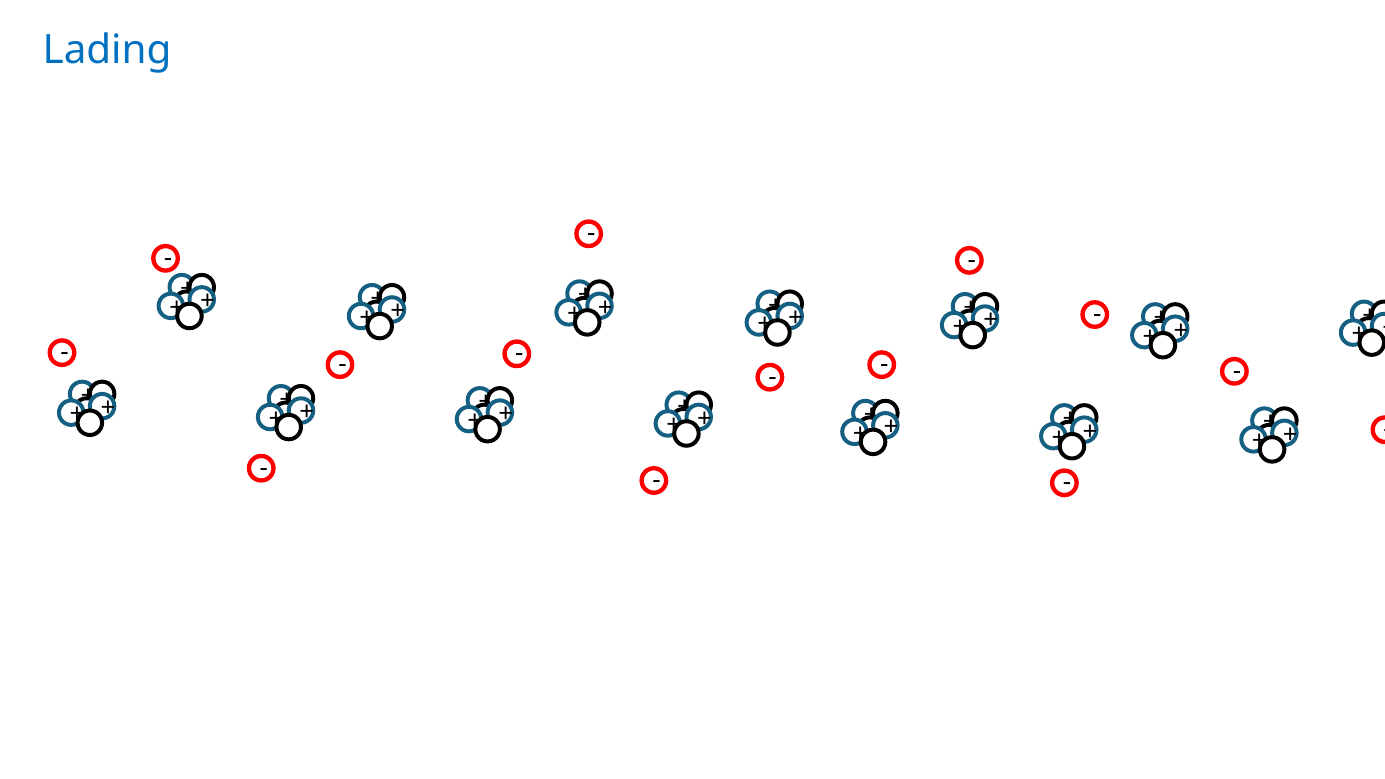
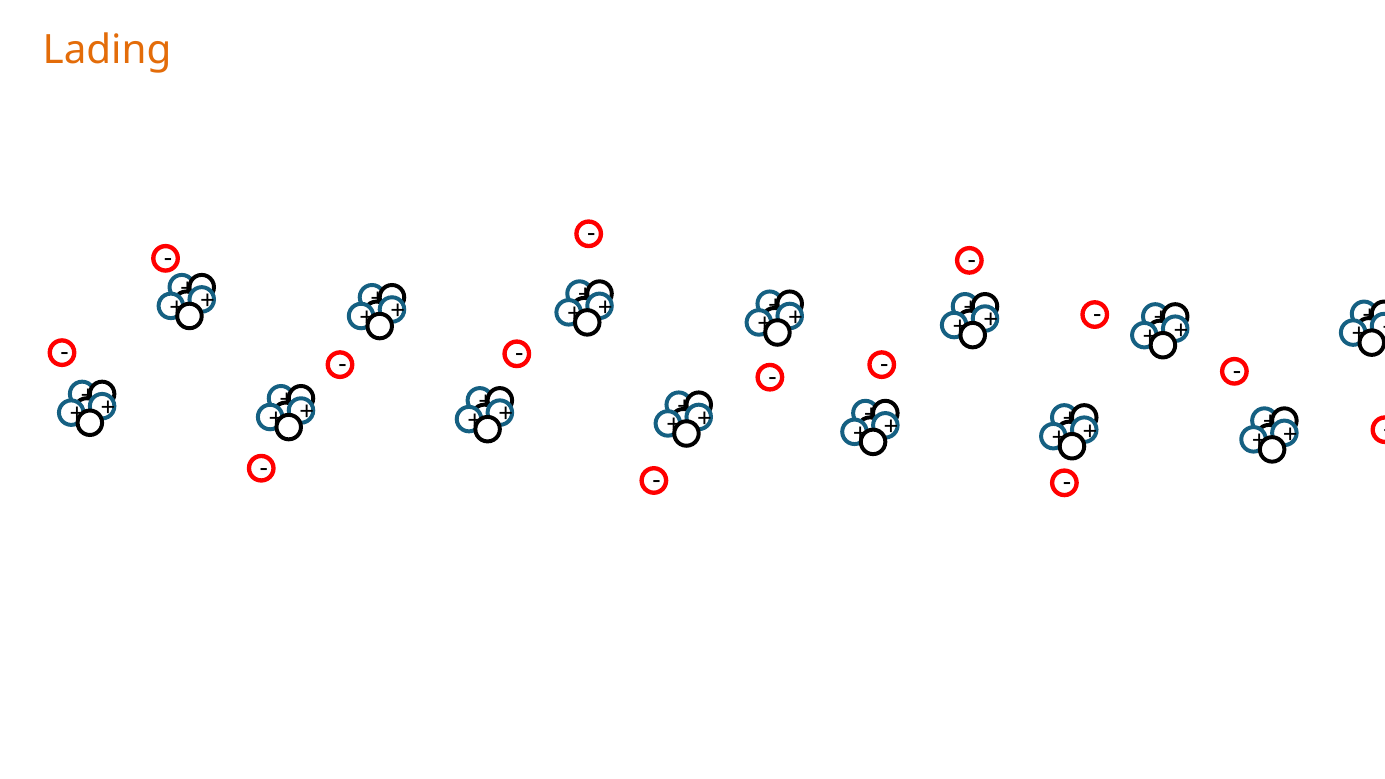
Lading colour: blue -> orange
